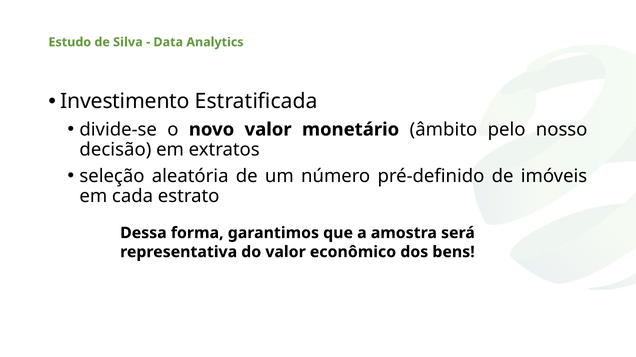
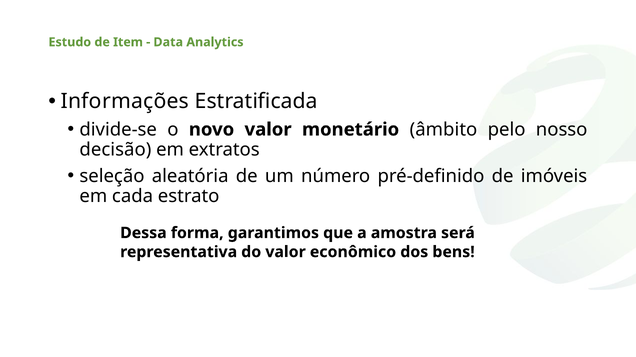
Silva: Silva -> Item
Investimento: Investimento -> Informações
